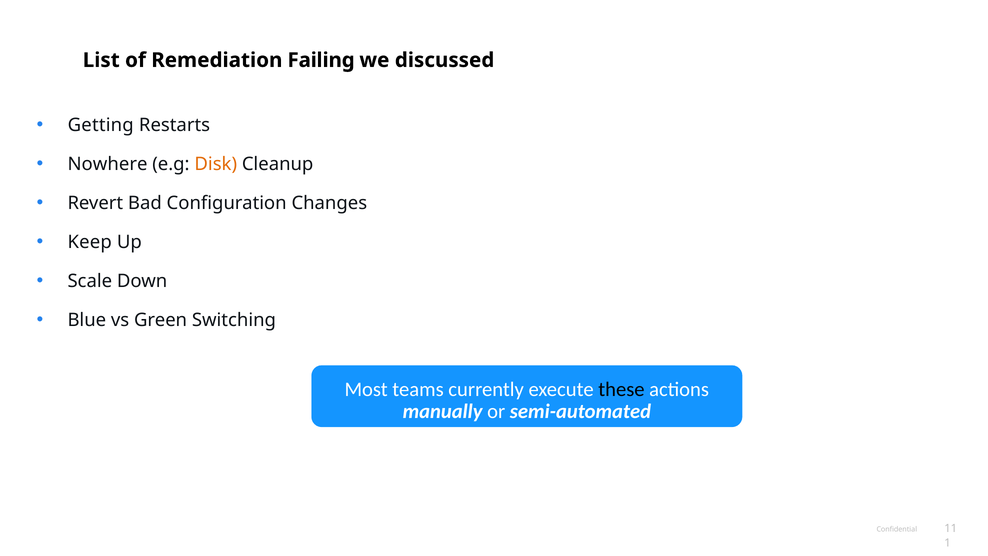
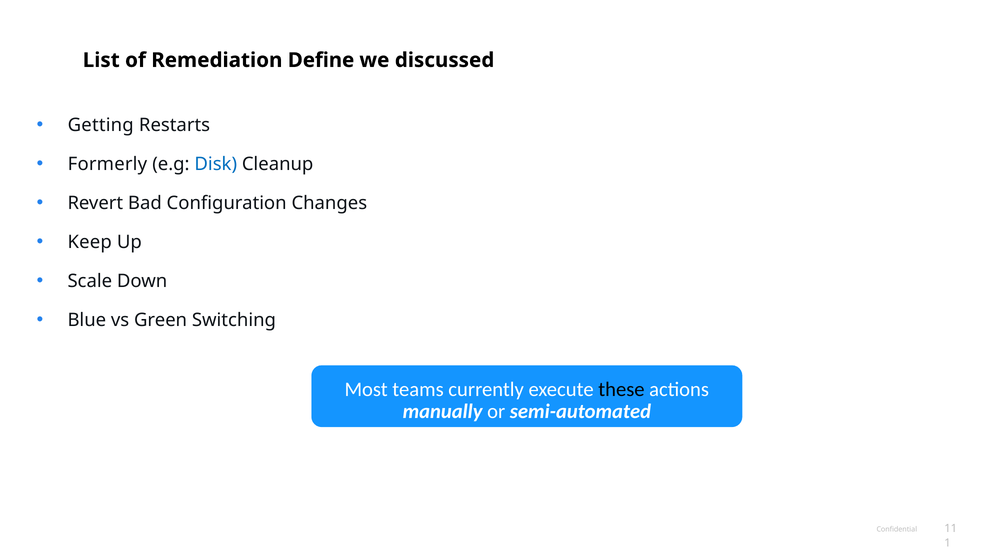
Failing: Failing -> Define
Nowhere: Nowhere -> Formerly
Disk colour: orange -> blue
